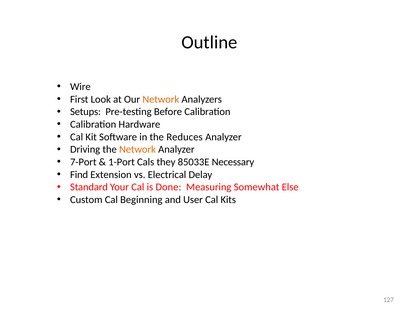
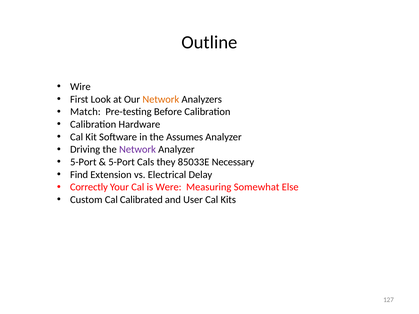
Setups: Setups -> Match
Reduces: Reduces -> Assumes
Network at (138, 150) colour: orange -> purple
7-Port at (83, 162): 7-Port -> 5-Port
1-Port at (122, 162): 1-Port -> 5-Port
Standard: Standard -> Correctly
Done: Done -> Were
Beginning: Beginning -> Calibrated
